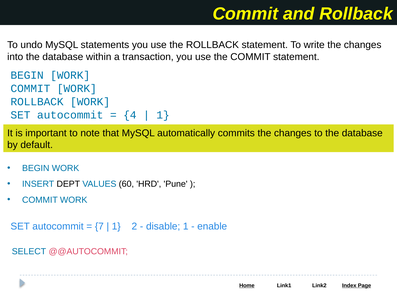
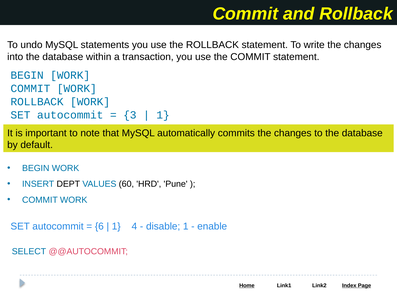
4: 4 -> 3
7: 7 -> 6
2: 2 -> 4
